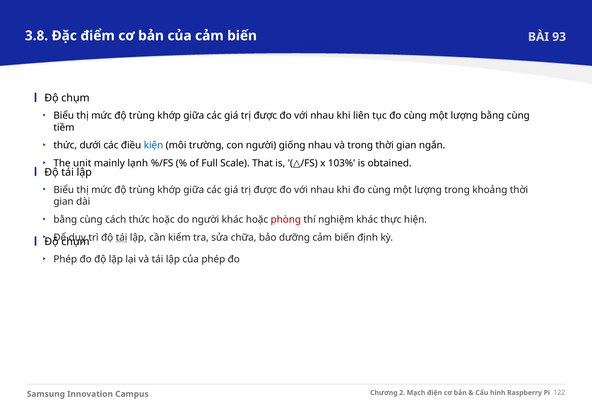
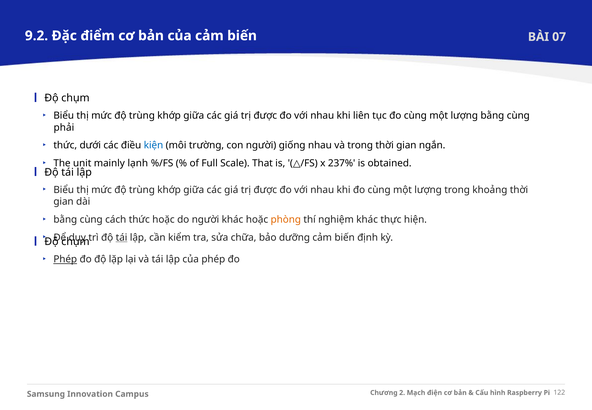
3.8: 3.8 -> 9.2
93: 93 -> 07
tiềm: tiềm -> phải
103%: 103% -> 237%
phòng colour: red -> orange
Phép at (65, 259) underline: none -> present
